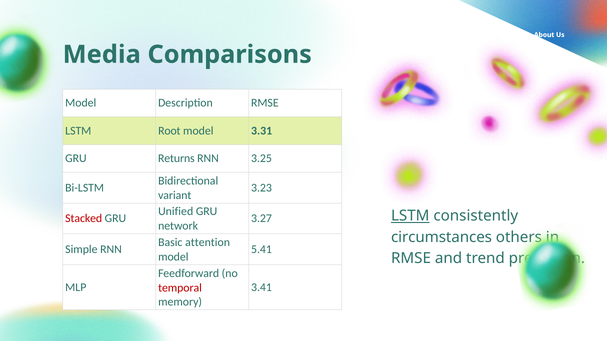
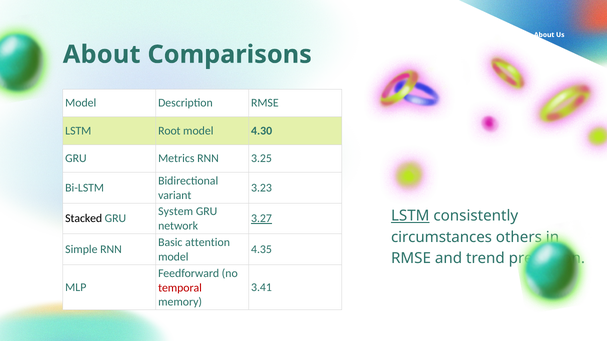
Media at (102, 55): Media -> About
3.31: 3.31 -> 4.30
Returns: Returns -> Metrics
Unified: Unified -> System
Stacked colour: red -> black
3.27 underline: none -> present
5.41: 5.41 -> 4.35
